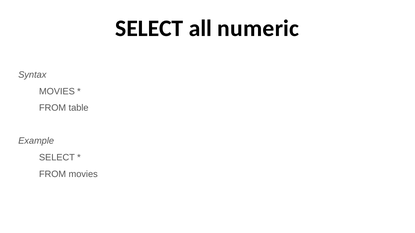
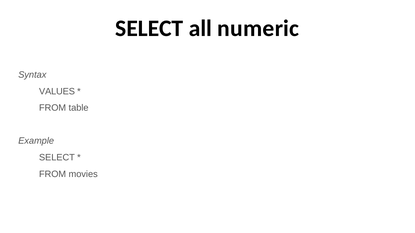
MOVIES at (57, 91): MOVIES -> VALUES
